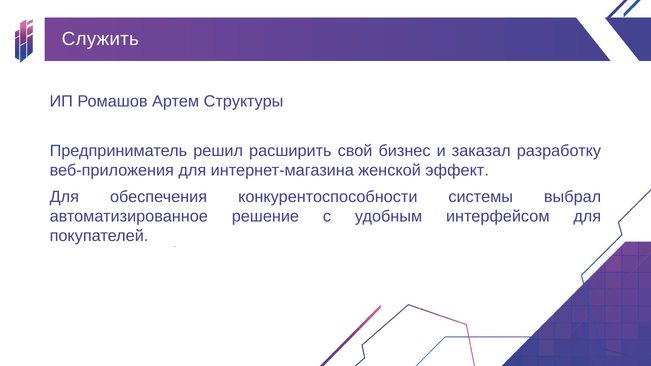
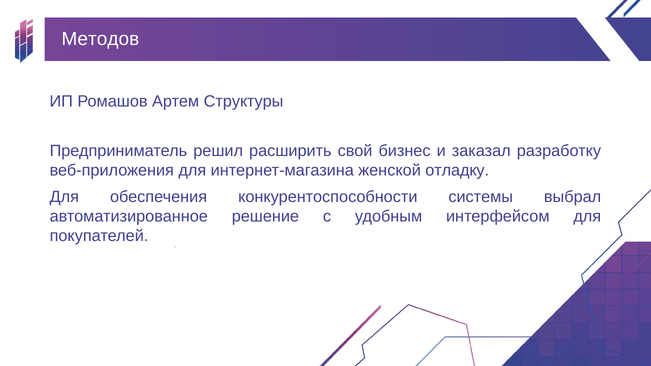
Служить: Служить -> Методов
эффект: эффект -> отладку
